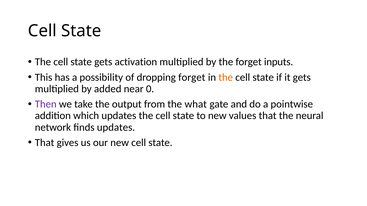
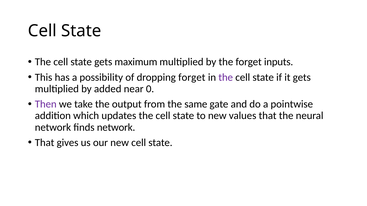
activation: activation -> maximum
the at (226, 77) colour: orange -> purple
what: what -> same
finds updates: updates -> network
